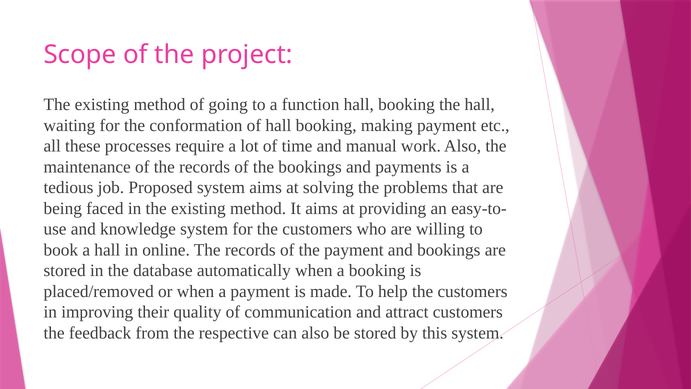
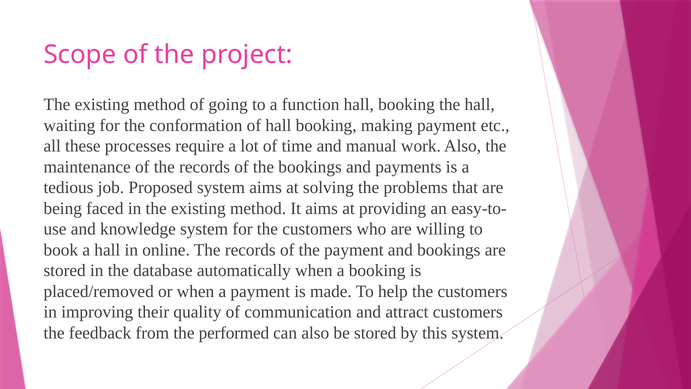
respective: respective -> performed
